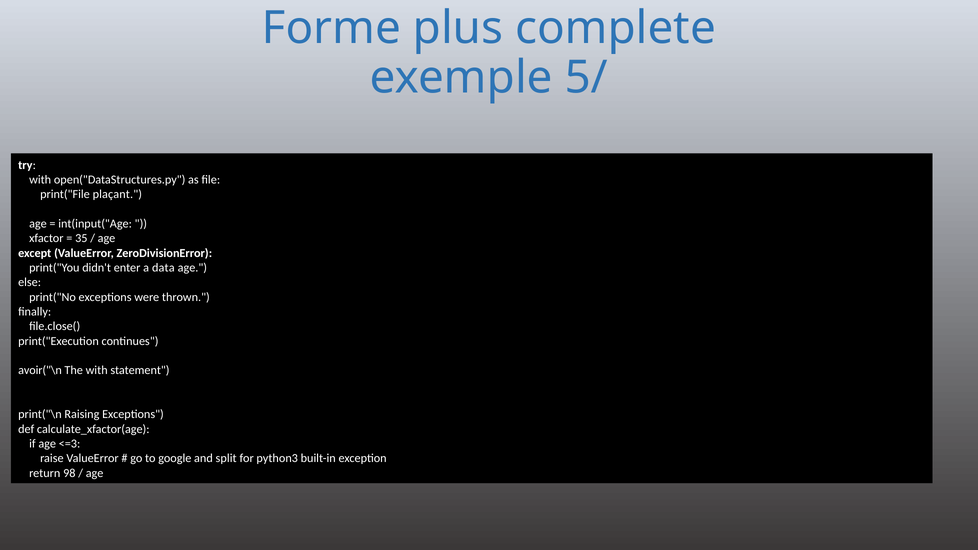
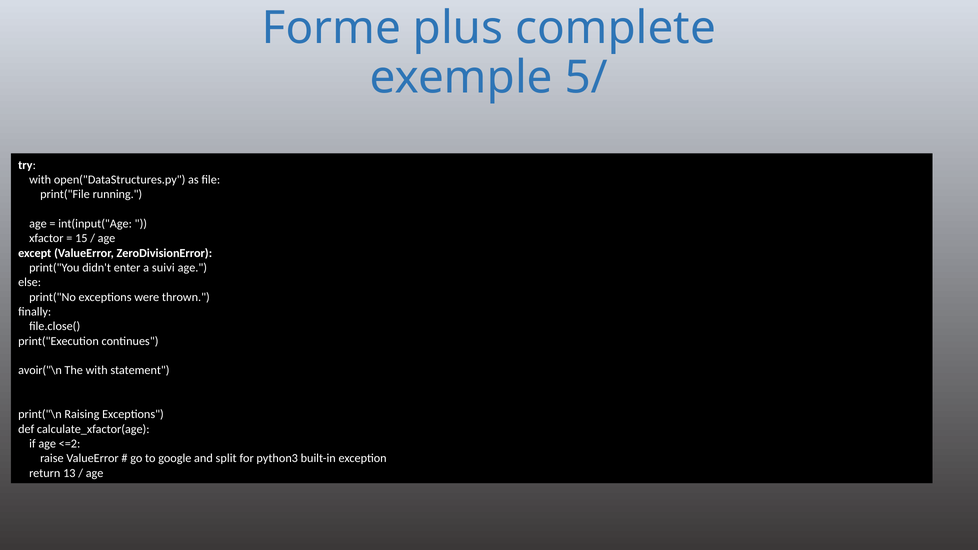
plaçant: plaçant -> running
35: 35 -> 15
data: data -> suivi
<=3: <=3 -> <=2
98: 98 -> 13
